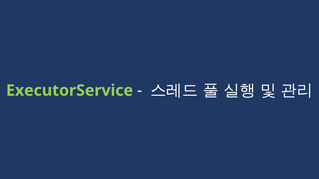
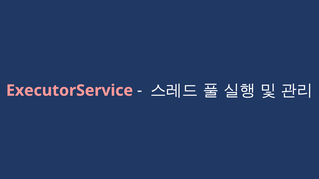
ExecutorService colour: light green -> pink
